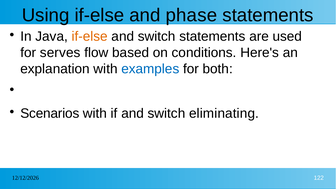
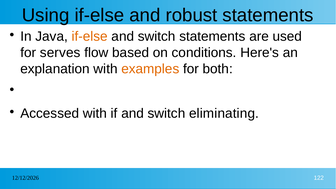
phase: phase -> robust
examples colour: blue -> orange
Scenarios: Scenarios -> Accessed
